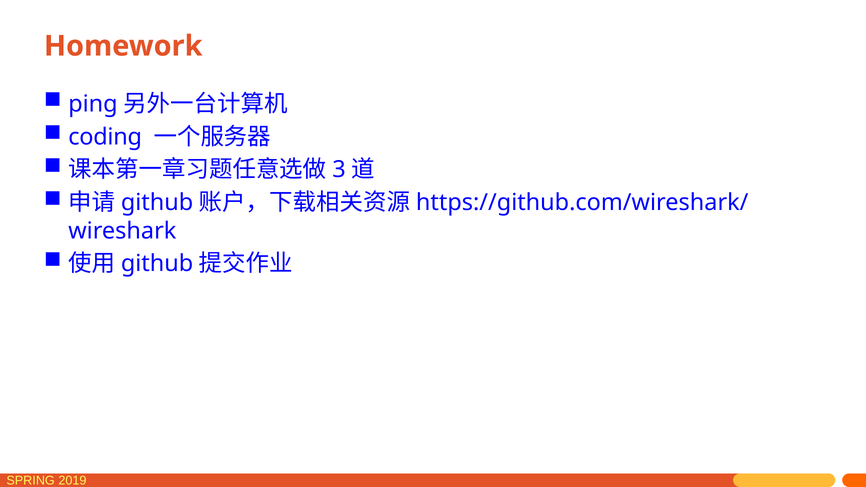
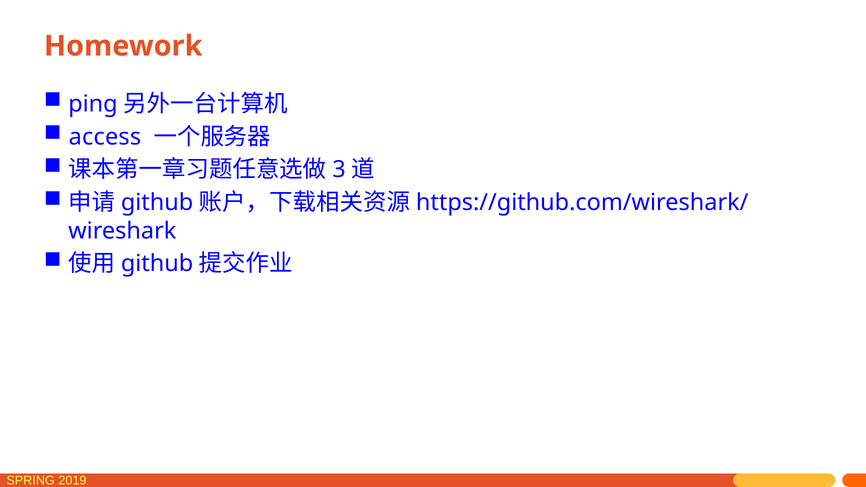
coding: coding -> access
